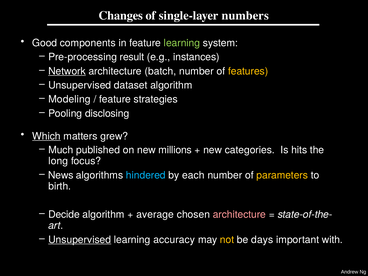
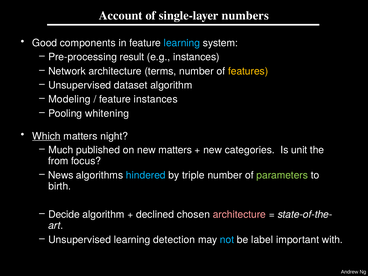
Changes: Changes -> Account
learning at (182, 43) colour: light green -> light blue
Network underline: present -> none
batch: batch -> terms
feature strategies: strategies -> instances
disclosing: disclosing -> whitening
grew: grew -> night
new millions: millions -> matters
hits: hits -> unit
long: long -> from
each: each -> triple
parameters colour: yellow -> light green
average: average -> declined
Unsupervised at (80, 240) underline: present -> none
accuracy: accuracy -> detection
not colour: yellow -> light blue
days: days -> label
